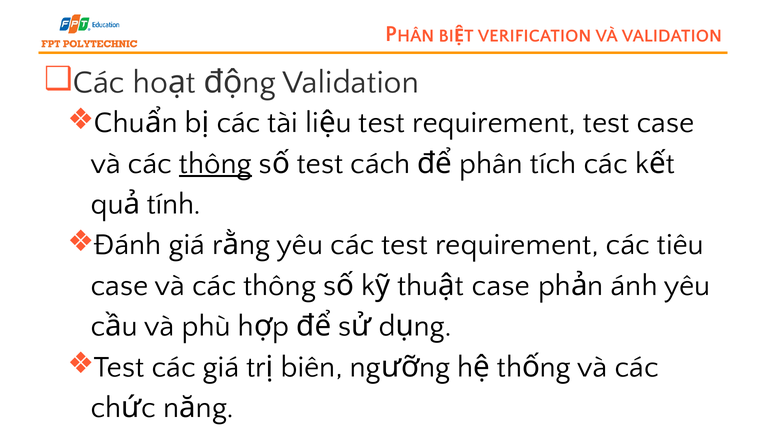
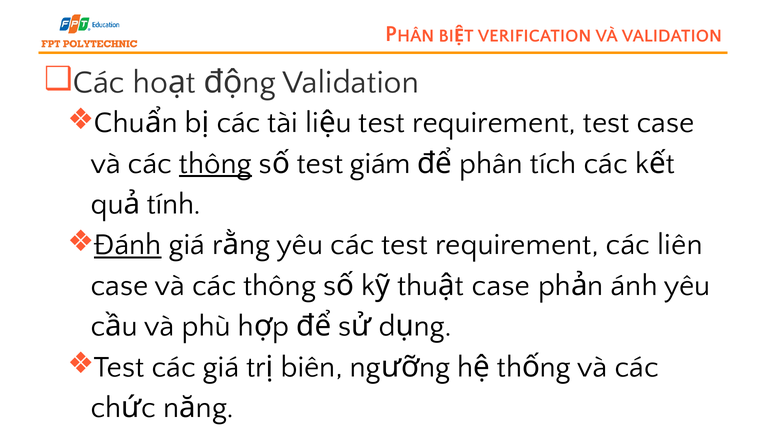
cách: cách -> giám
Đánh underline: none -> present
tiêu: tiêu -> liên
